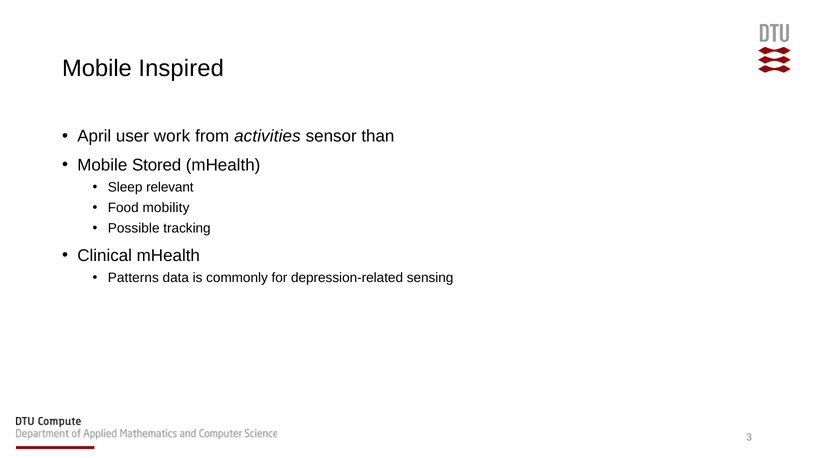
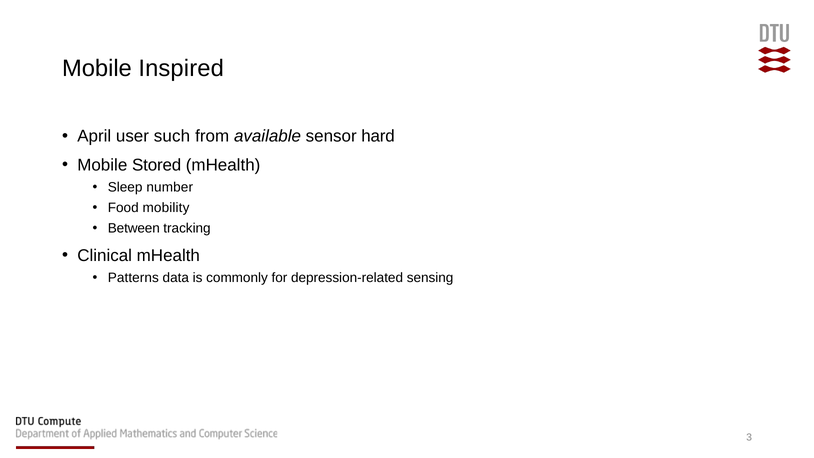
work: work -> such
activities: activities -> available
than: than -> hard
relevant: relevant -> number
Possible: Possible -> Between
